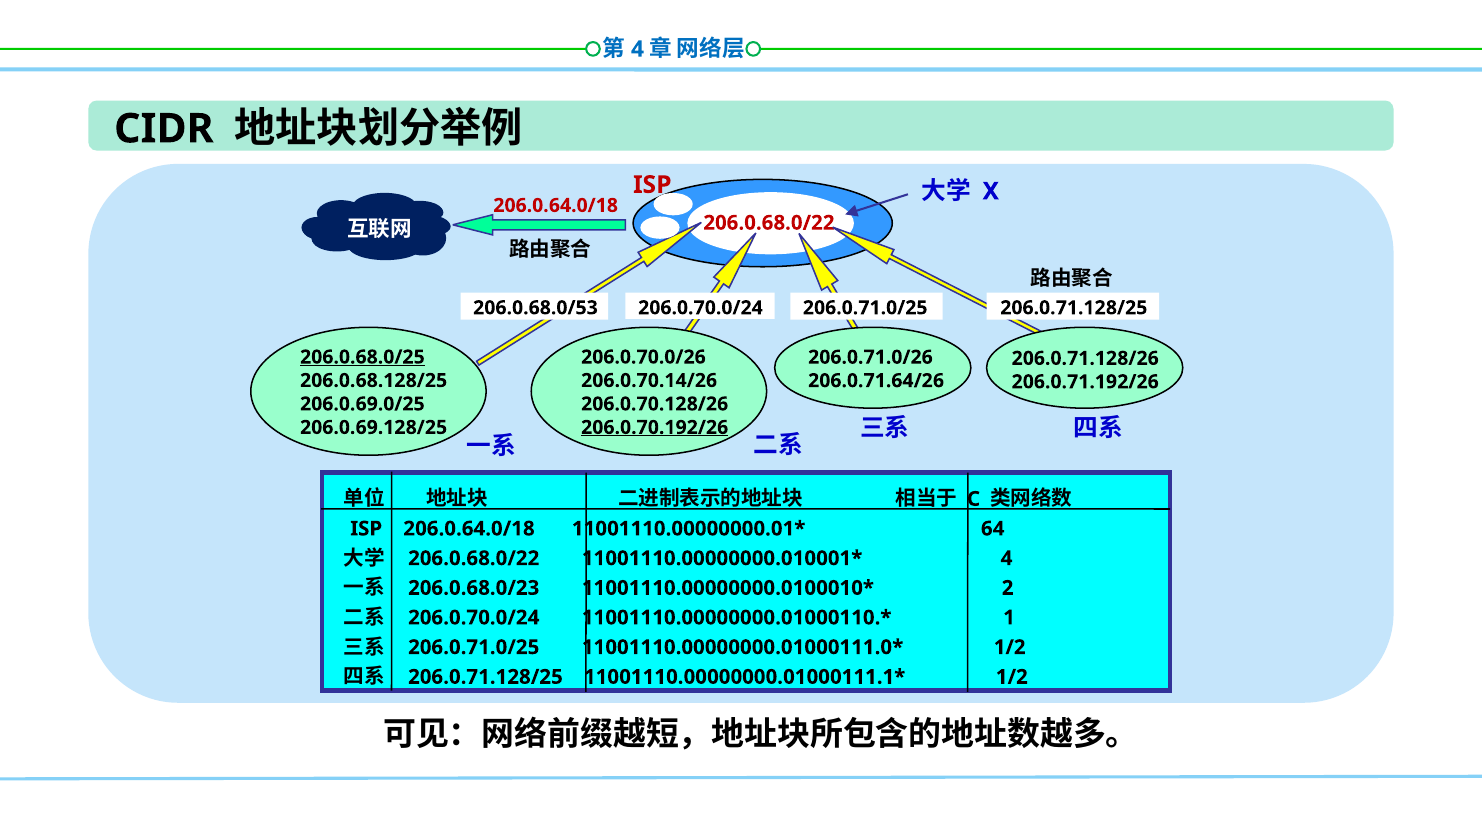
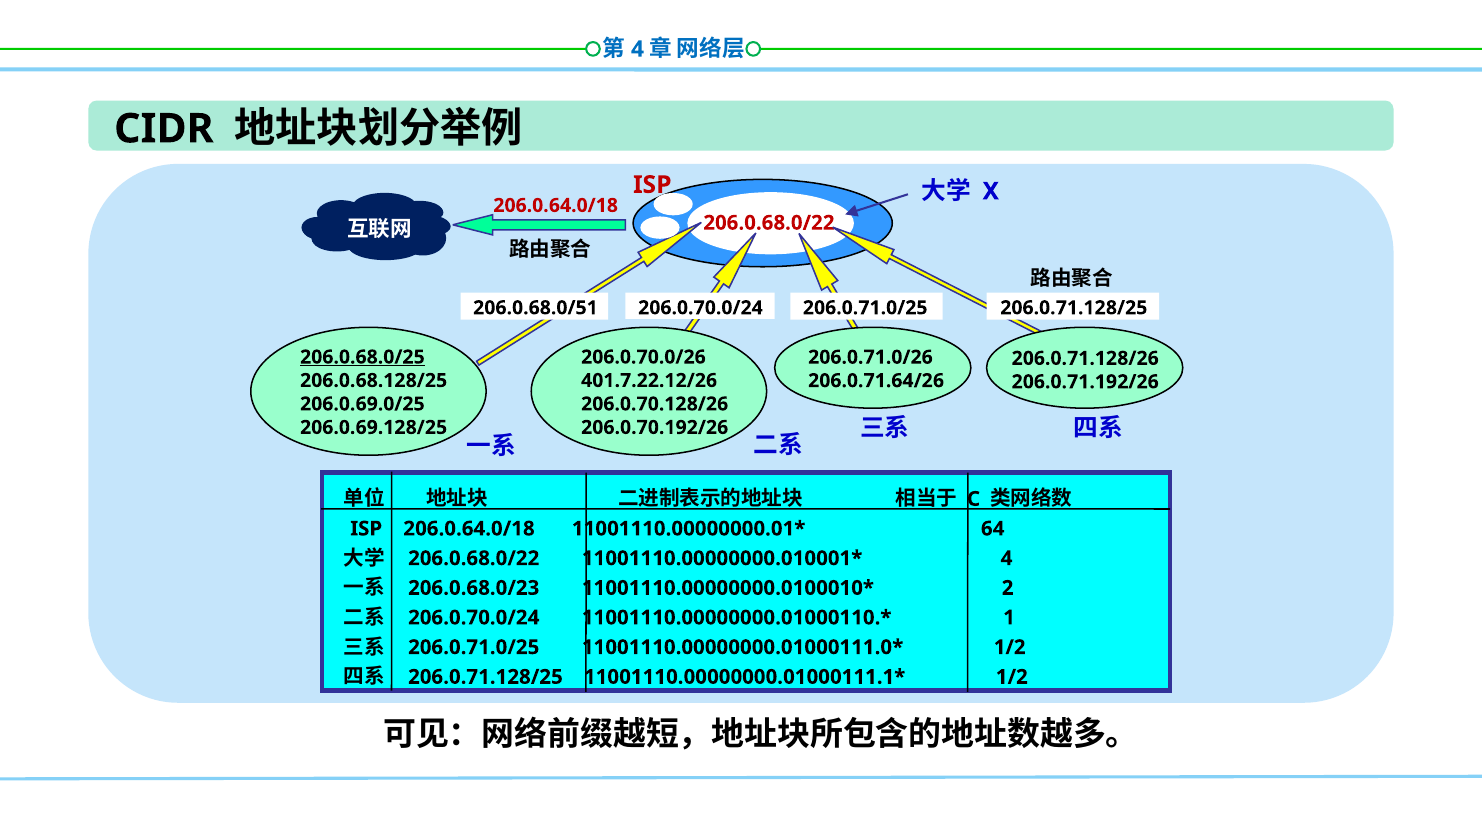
206.0.68.0/53: 206.0.68.0/53 -> 206.0.68.0/51
206.0.70.14/26: 206.0.70.14/26 -> 401.7.22.12/26
206.0.70.192/26 underline: present -> none
